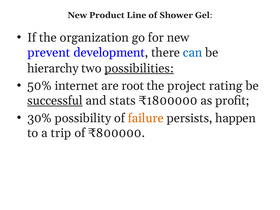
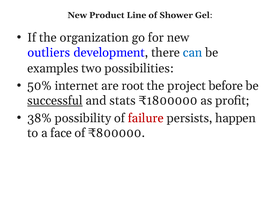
prevent: prevent -> outliers
hierarchy: hierarchy -> examples
possibilities underline: present -> none
rating: rating -> before
30%: 30% -> 38%
failure colour: orange -> red
trip: trip -> face
